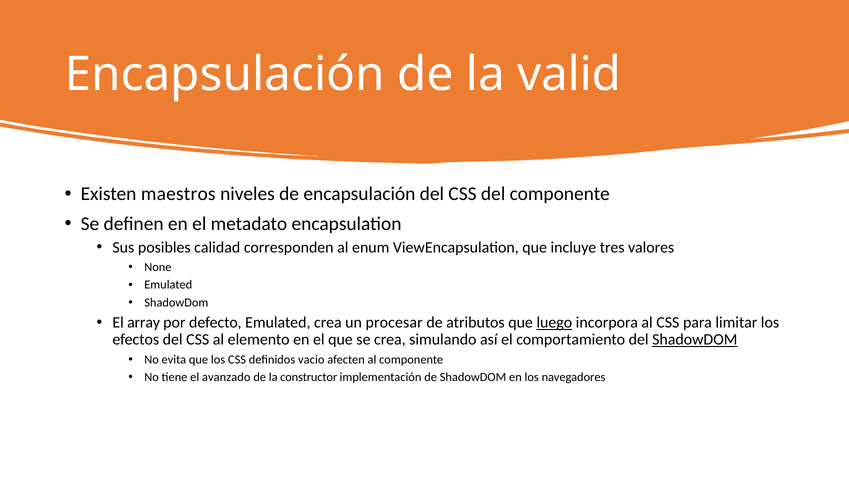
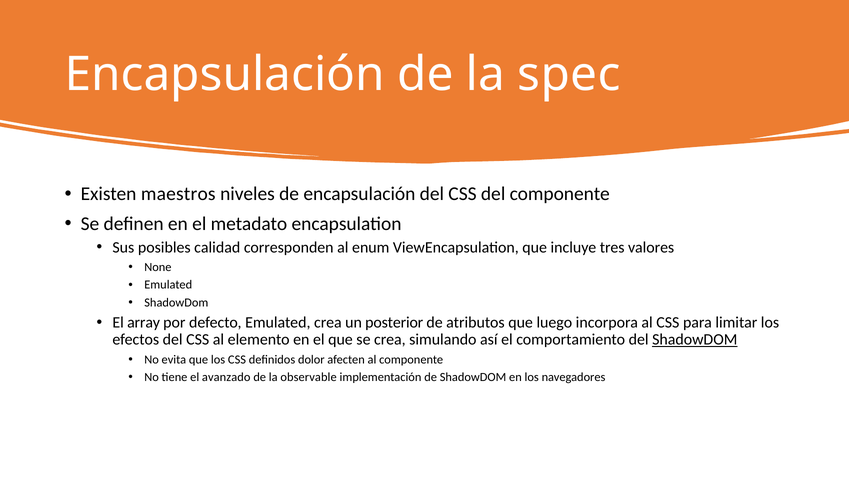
valid: valid -> spec
procesar: procesar -> posterior
luego underline: present -> none
vacio: vacio -> dolor
constructor: constructor -> observable
